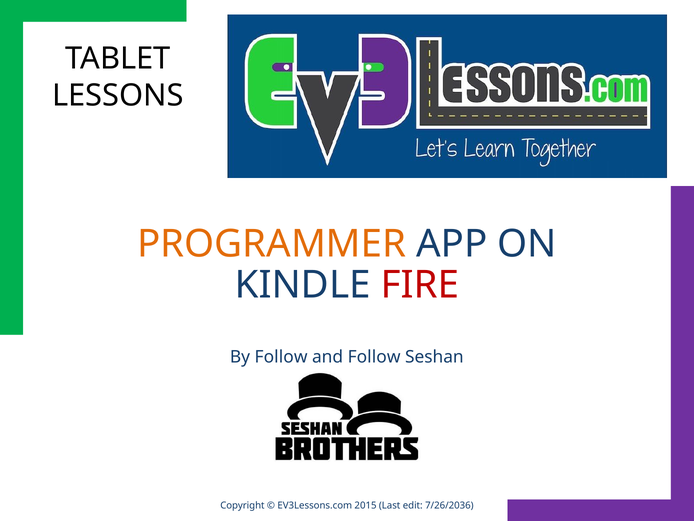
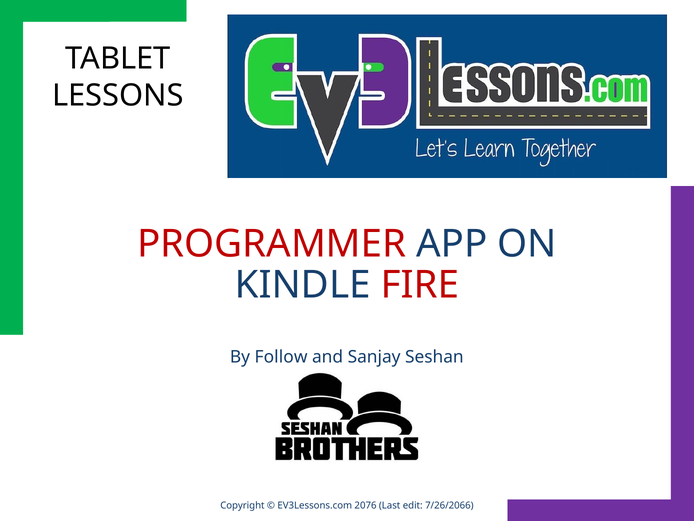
PROGRAMMER colour: orange -> red
and Follow: Follow -> Sanjay
2015: 2015 -> 2076
7/26/2036: 7/26/2036 -> 7/26/2066
